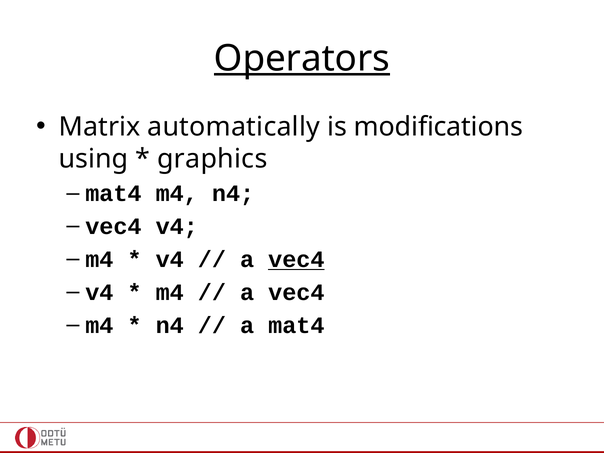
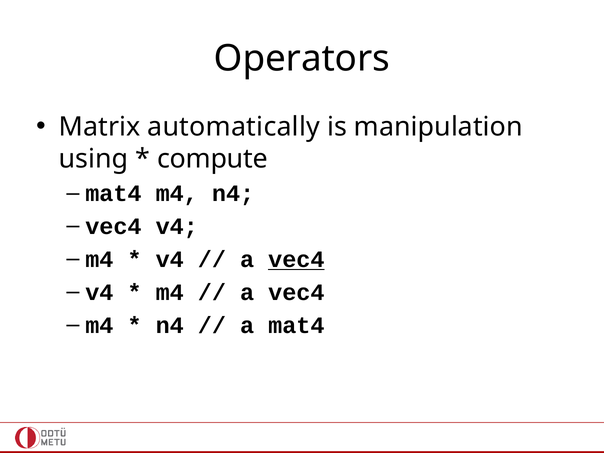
Operators underline: present -> none
modifications: modifications -> manipulation
graphics: graphics -> compute
